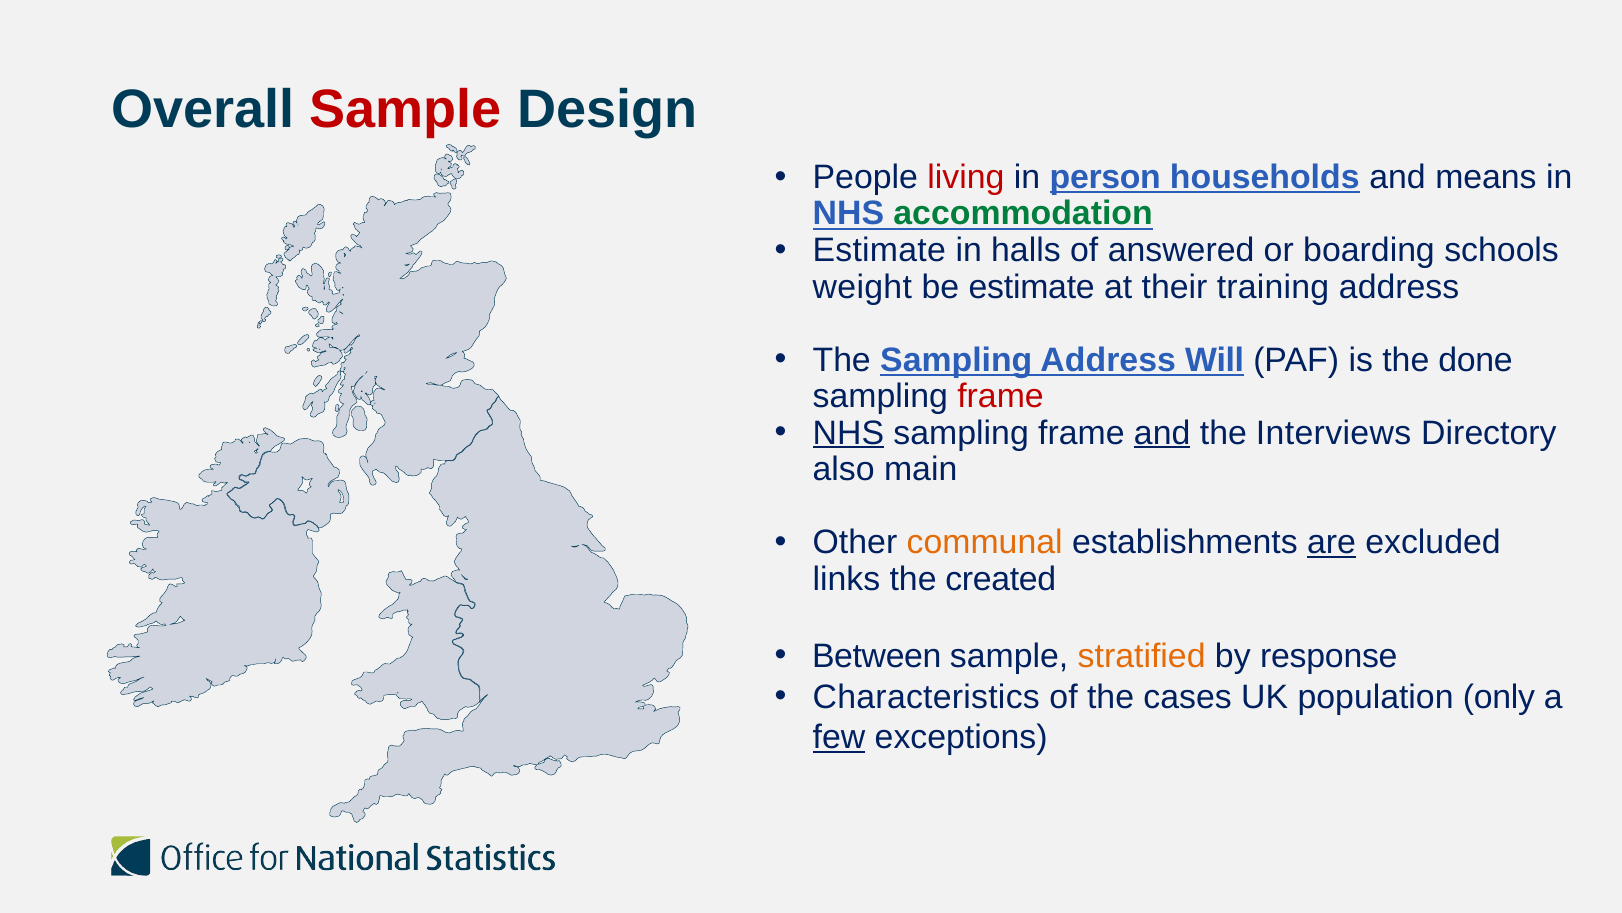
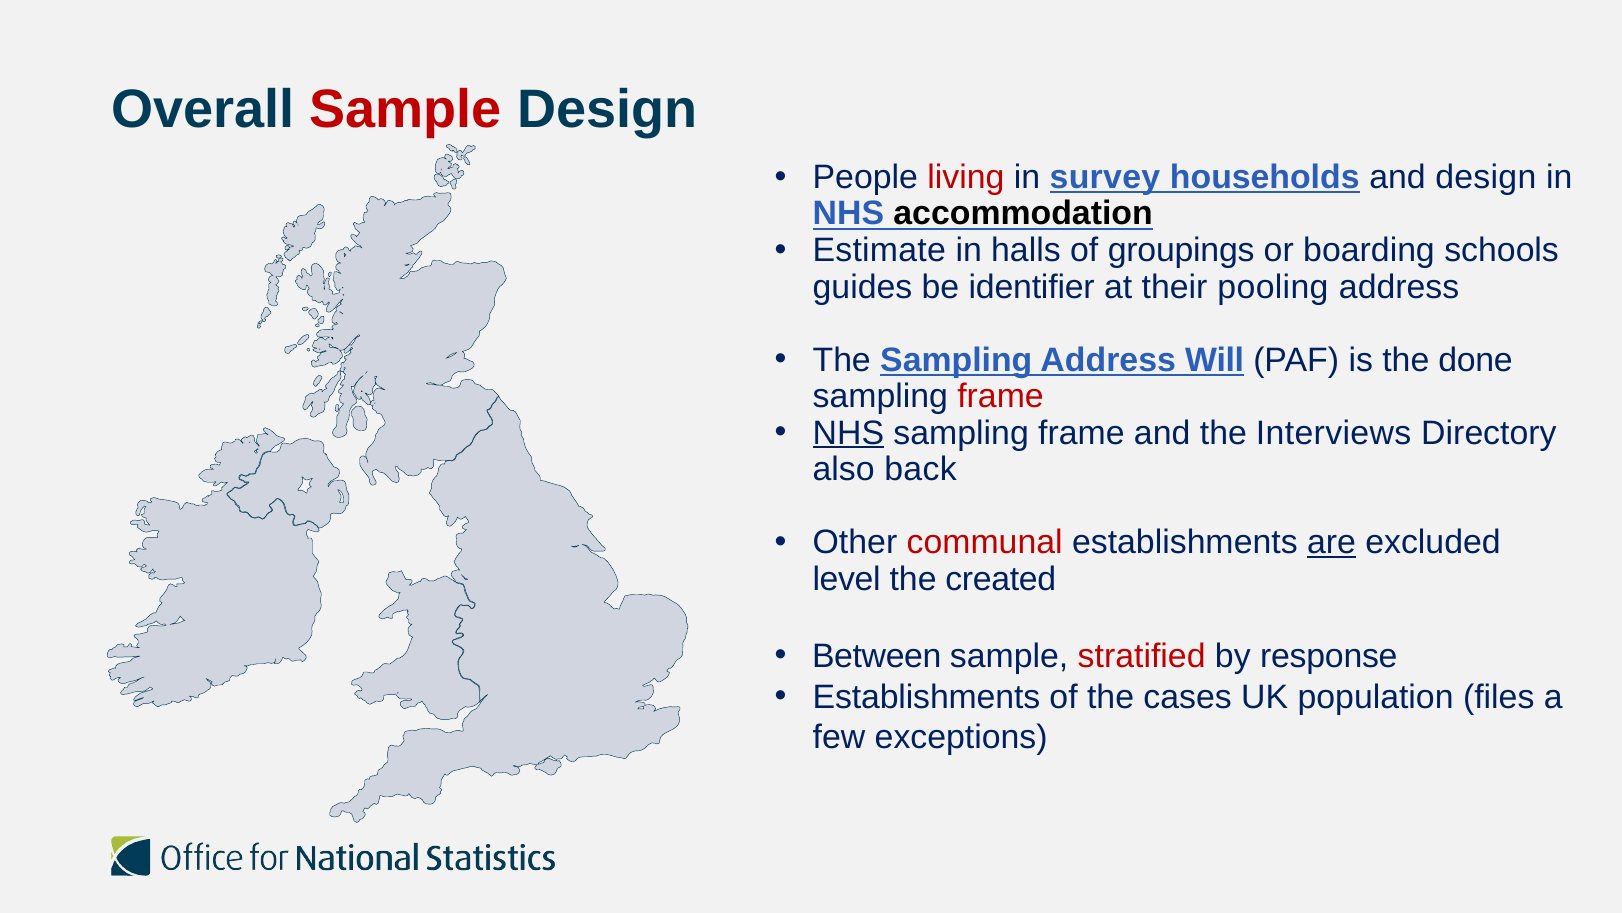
person: person -> survey
and means: means -> design
accommodation colour: green -> black
answered: answered -> groupings
weight: weight -> guides
be estimate: estimate -> identifier
training: training -> pooling
and at (1162, 433) underline: present -> none
main: main -> back
communal colour: orange -> red
links: links -> level
stratified colour: orange -> red
Characteristics at (926, 697): Characteristics -> Establishments
only: only -> files
few underline: present -> none
